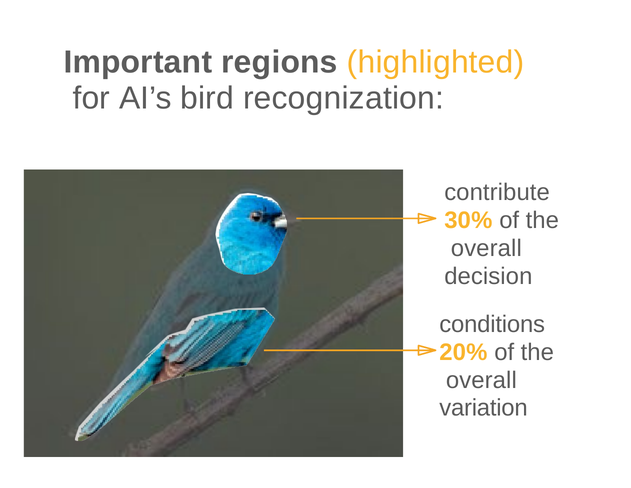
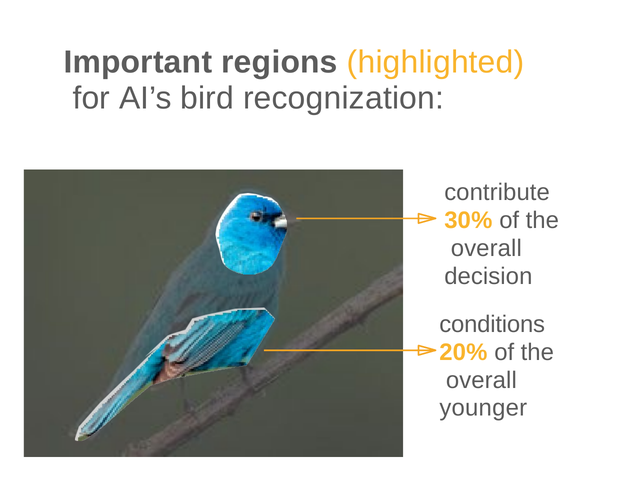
variation: variation -> younger
